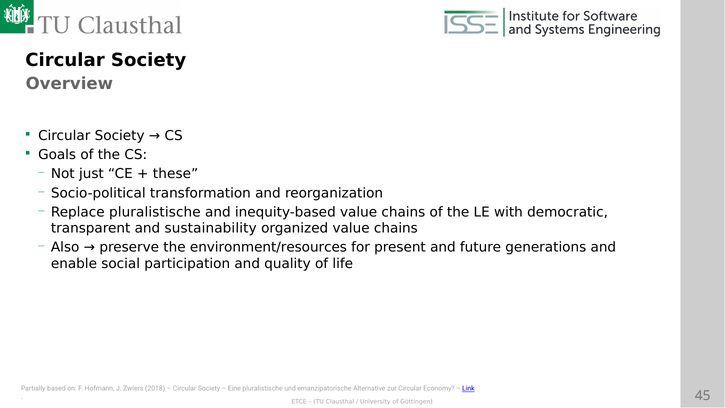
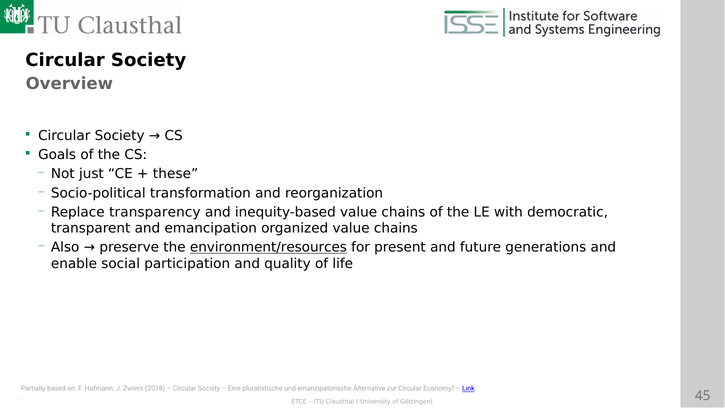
Replace pluralistische: pluralistische -> transparency
transparent and sustainability: sustainability -> emancipation
environment/resources underline: none -> present
